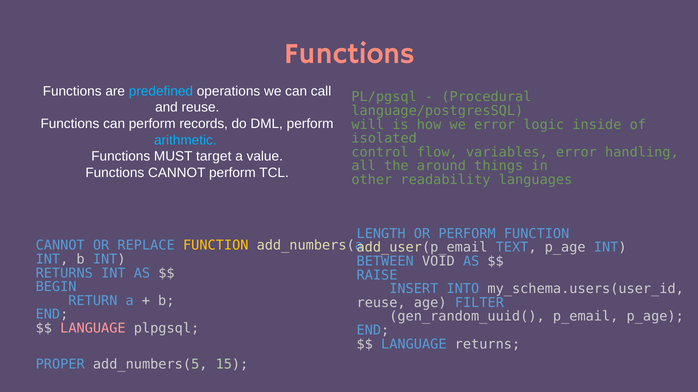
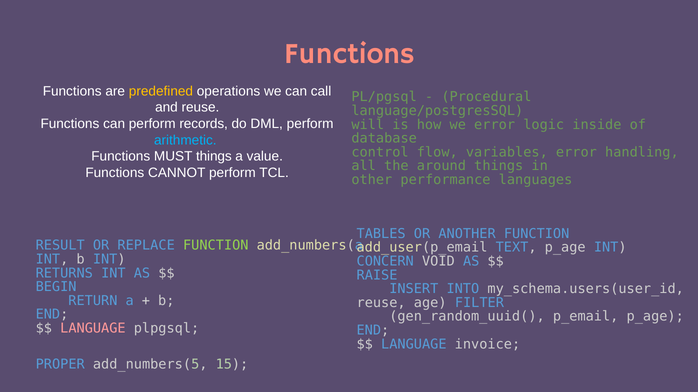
predefined colour: light blue -> yellow
isolated: isolated -> database
MUST target: target -> things
readability: readability -> performance
LENGTH: LENGTH -> TABLES
OR PERFORM: PERFORM -> ANOTHER
CANNOT at (60, 246): CANNOT -> RESULT
FUNCTION at (216, 246) colour: yellow -> light green
BETWEEN: BETWEEN -> CONCERN
LANGUAGE returns: returns -> invoice
